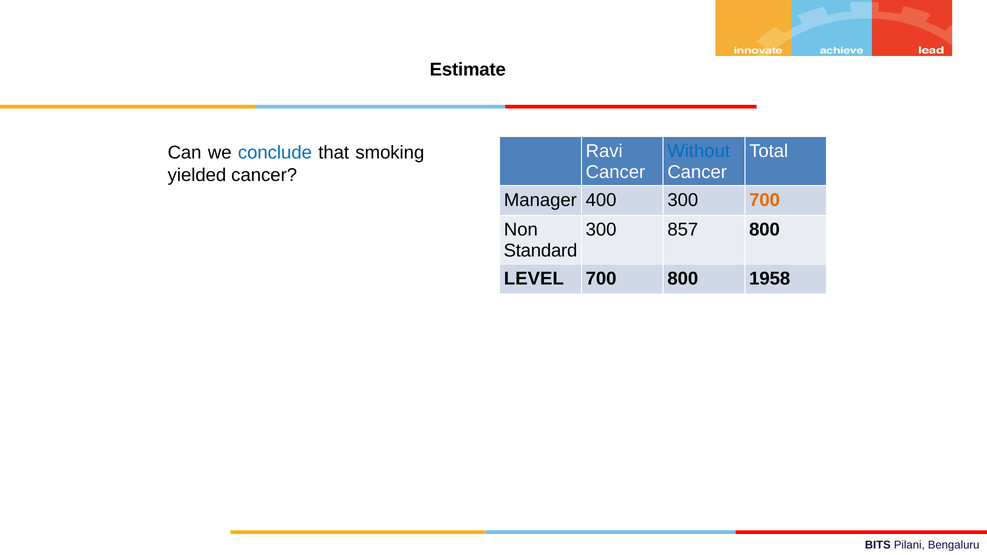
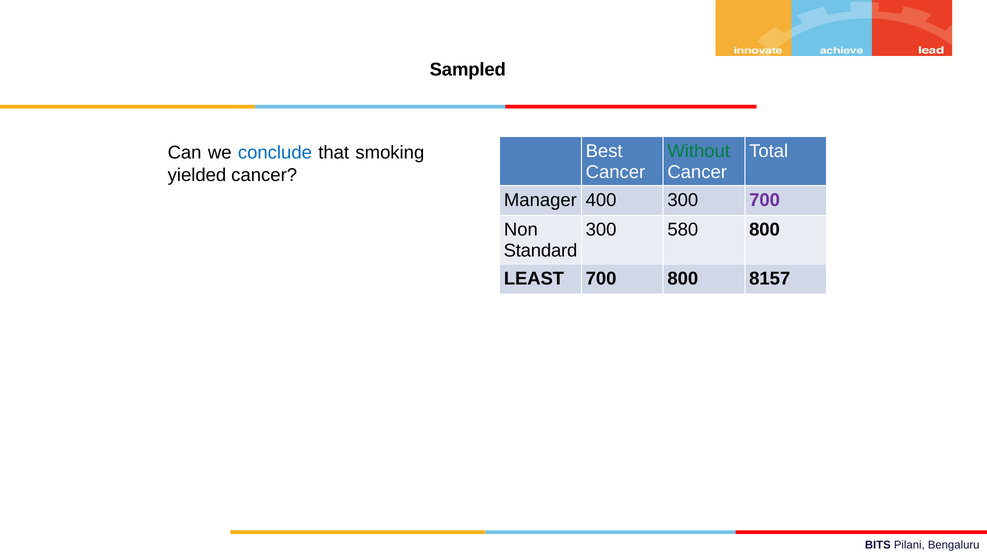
Estimate: Estimate -> Sampled
Ravi: Ravi -> Best
Without colour: blue -> green
700 at (765, 200) colour: orange -> purple
857: 857 -> 580
LEVEL: LEVEL -> LEAST
1958: 1958 -> 8157
